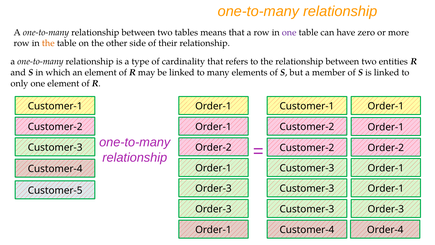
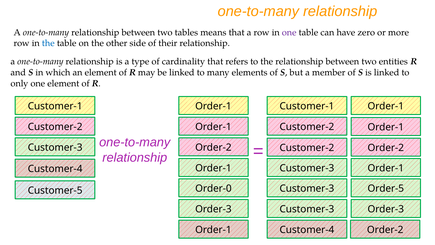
the at (48, 43) colour: orange -> blue
Order-3 at (213, 188): Order-3 -> Order-0
Order-1 at (386, 188): Order-1 -> Order-5
Order-4 at (385, 230): Order-4 -> Order-2
